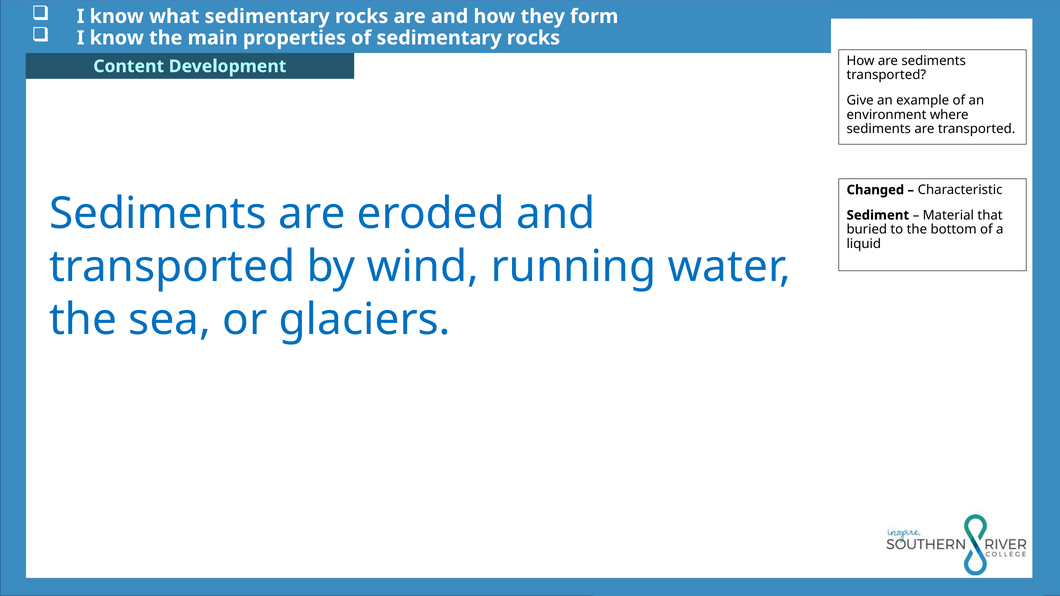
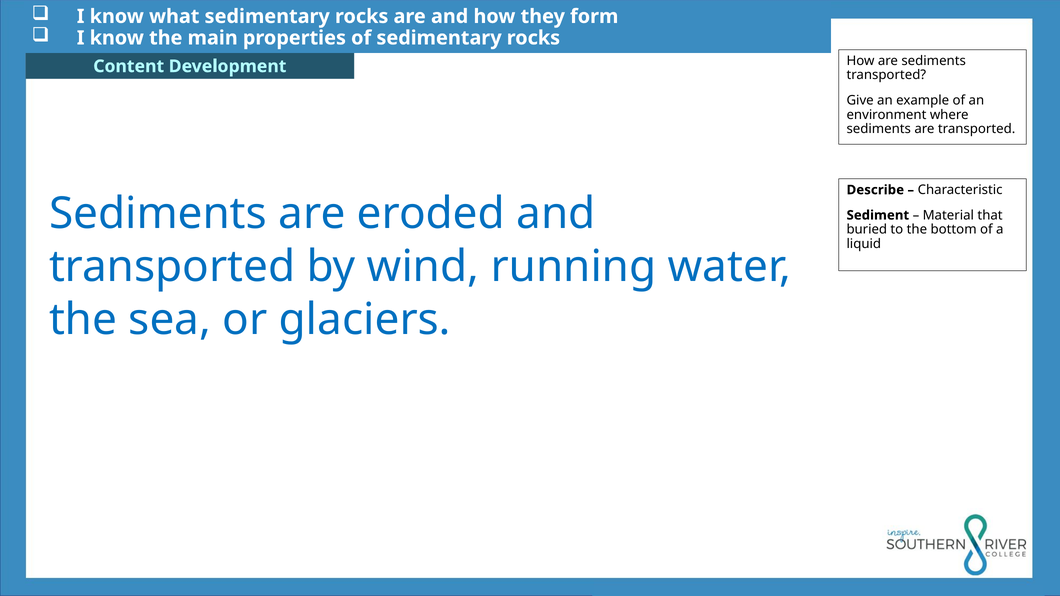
Changed: Changed -> Describe
